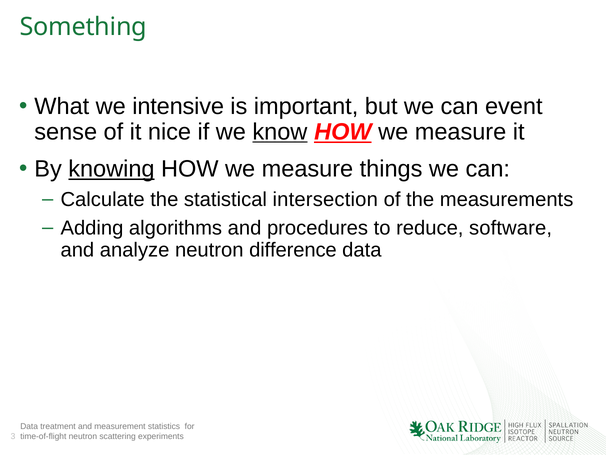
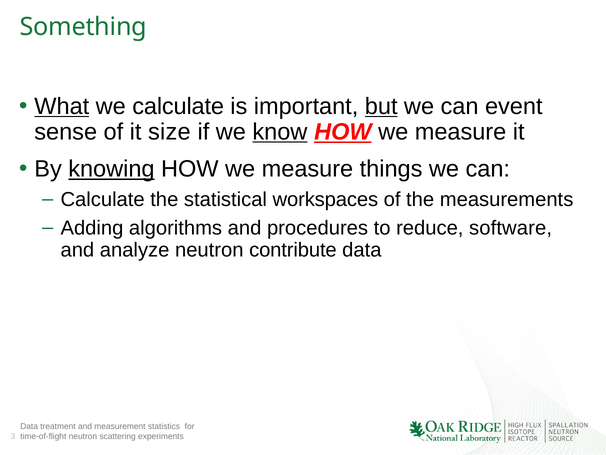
What underline: none -> present
we intensive: intensive -> calculate
but underline: none -> present
nice: nice -> size
intersection: intersection -> workspaces
difference: difference -> contribute
